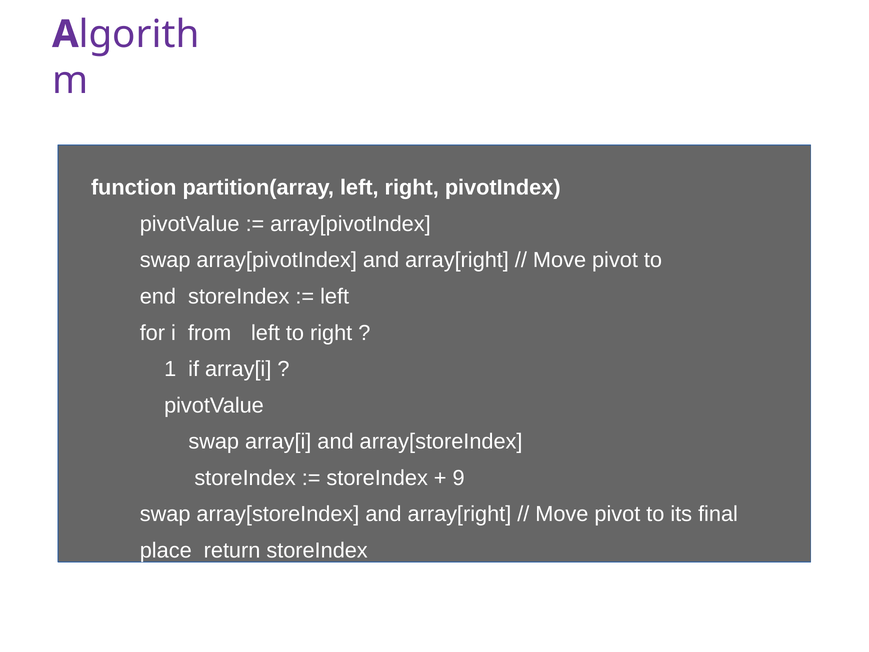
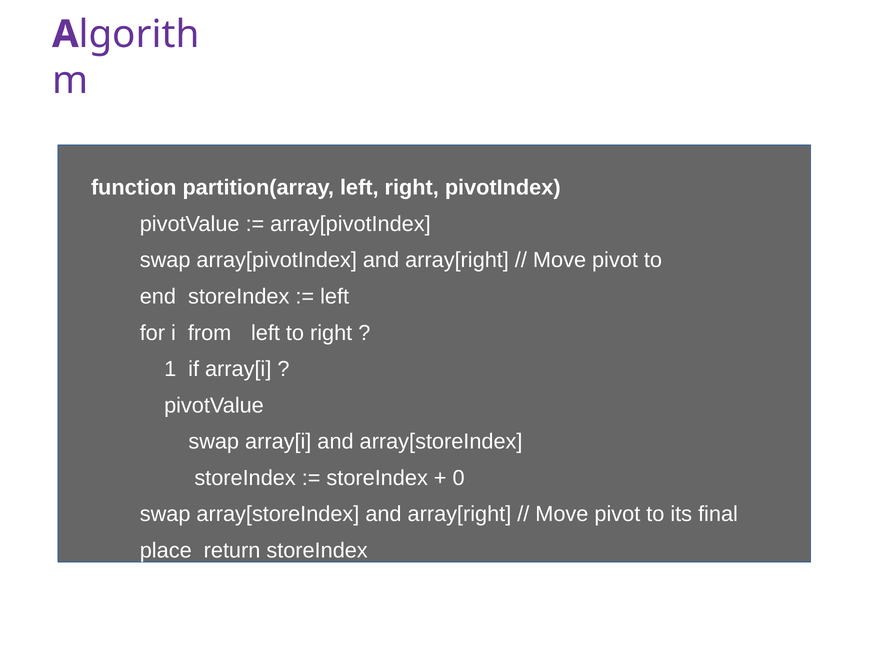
9: 9 -> 0
